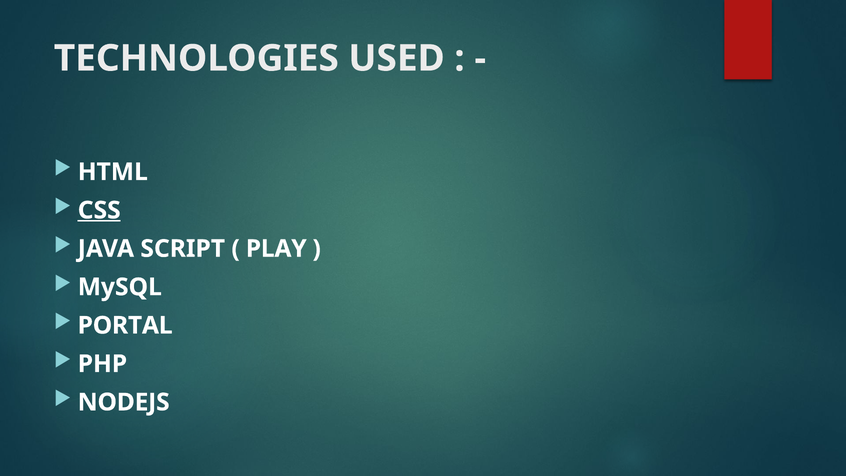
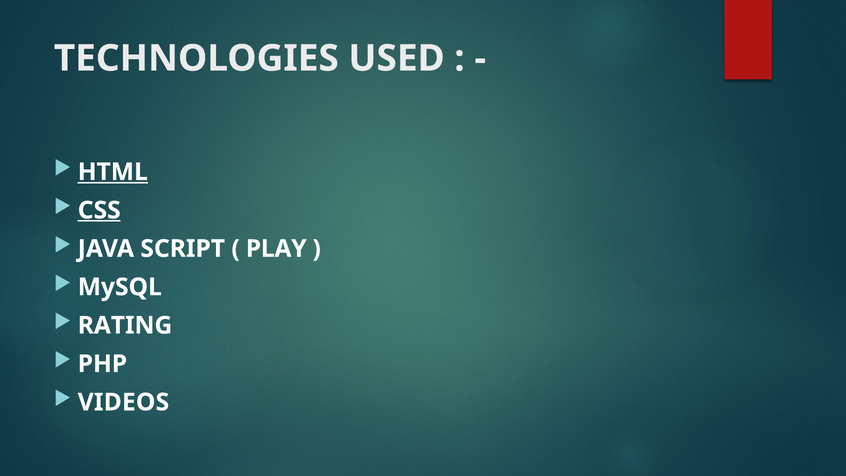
HTML underline: none -> present
PORTAL: PORTAL -> RATING
NODEJS: NODEJS -> VIDEOS
